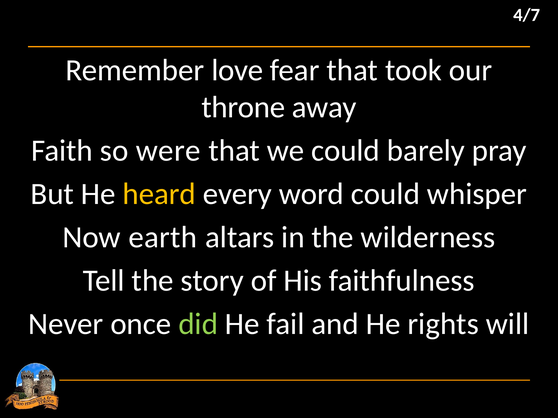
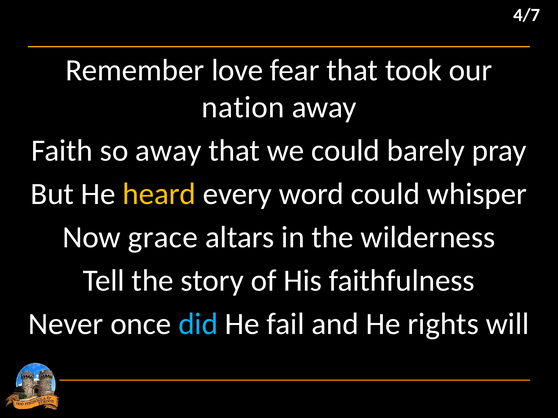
throne: throne -> nation
so were: were -> away
earth: earth -> grace
did colour: light green -> light blue
